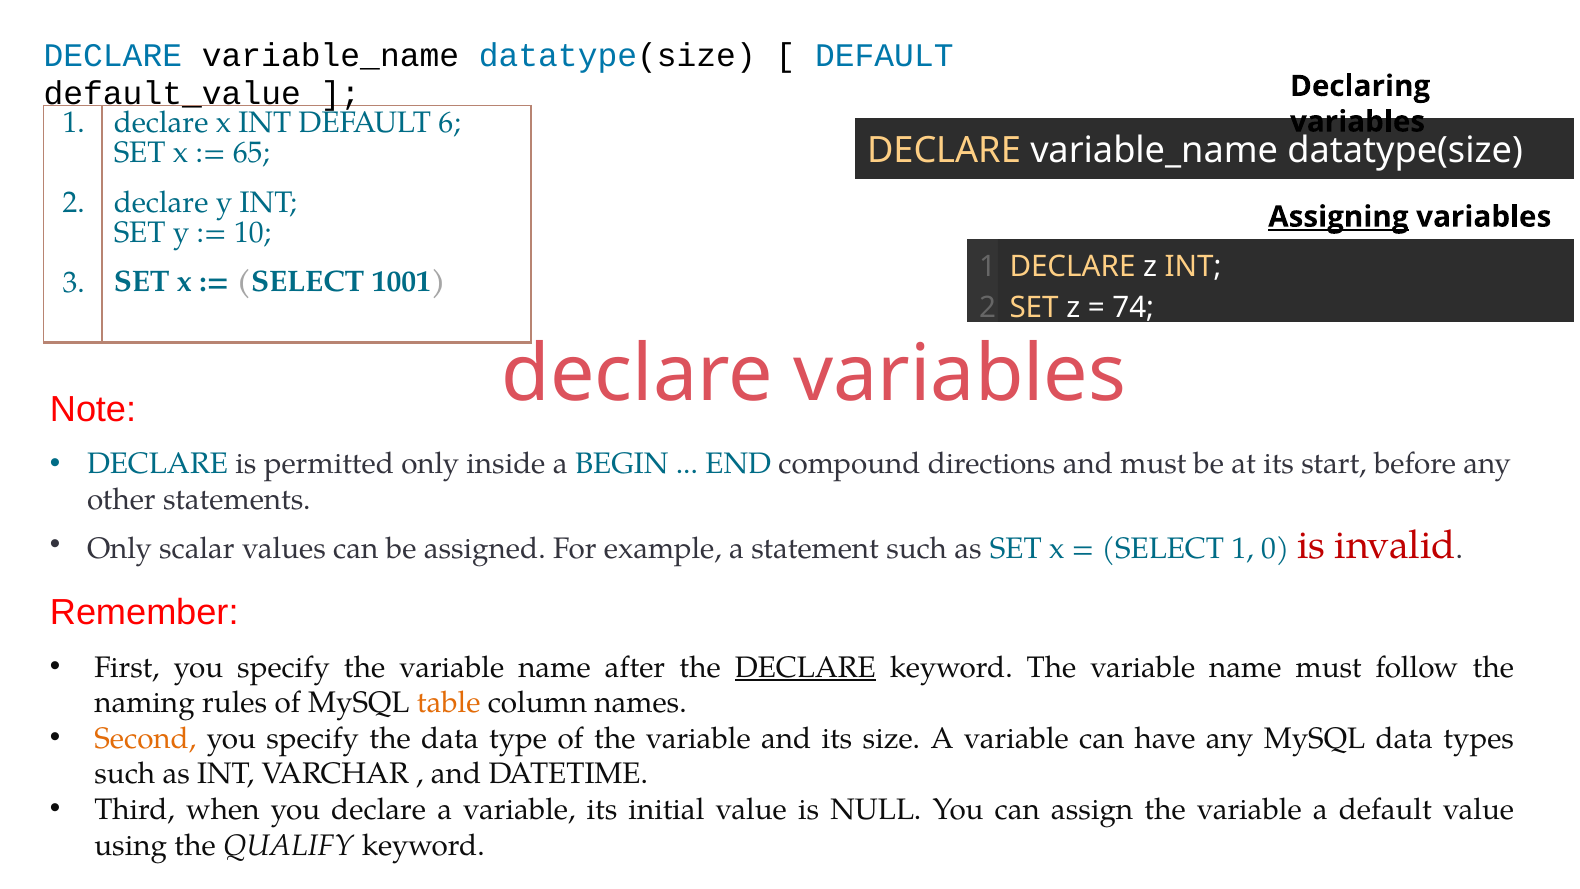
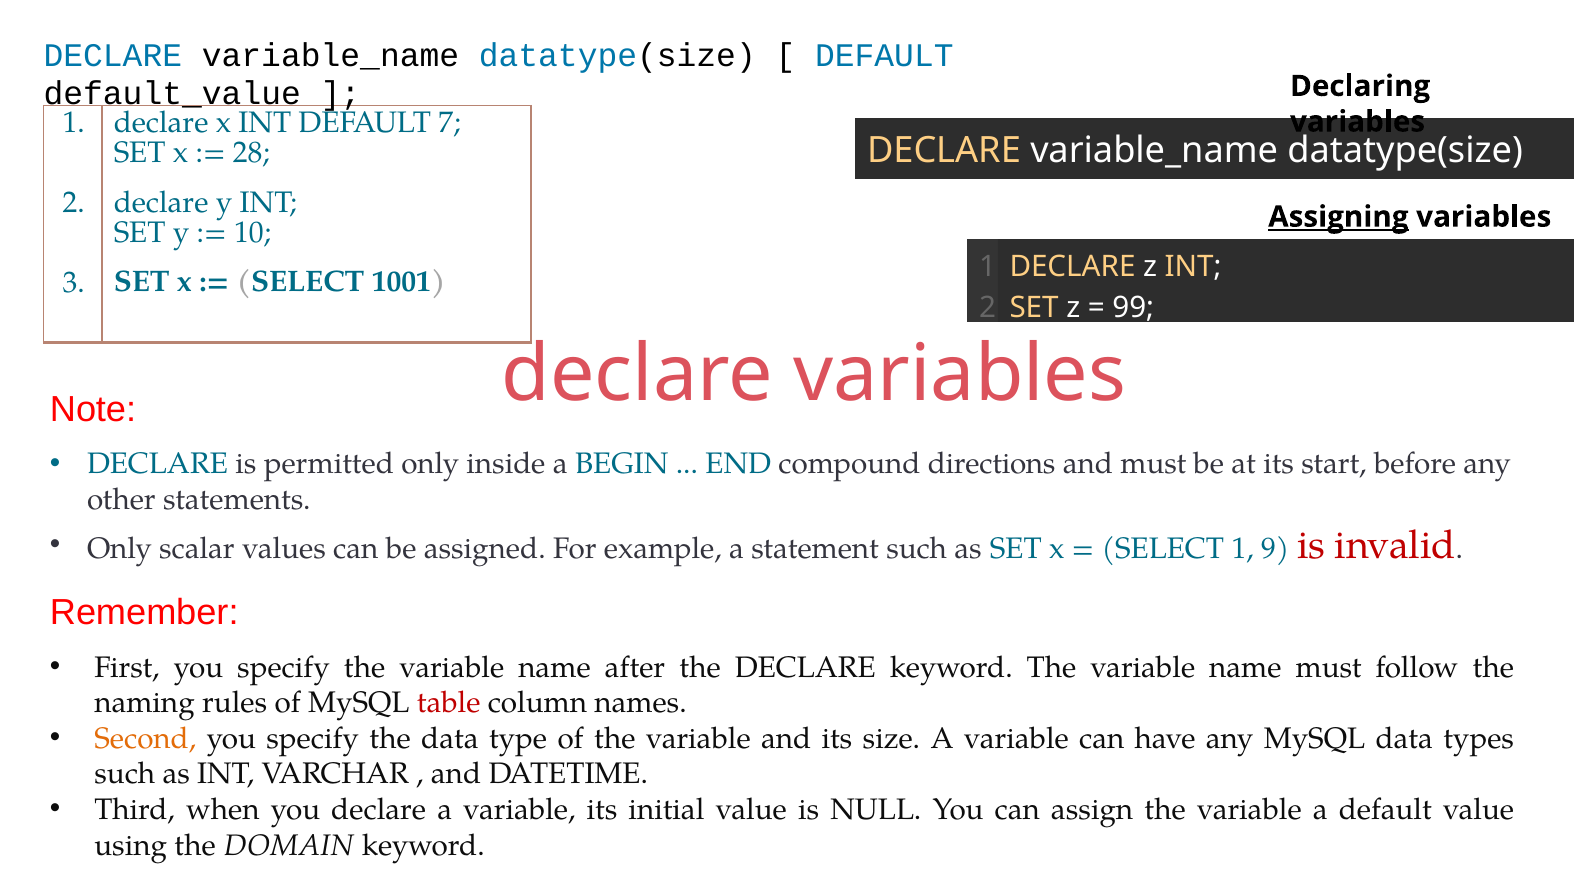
6: 6 -> 7
65: 65 -> 28
74: 74 -> 99
0: 0 -> 9
DECLARE at (805, 667) underline: present -> none
table colour: orange -> red
QUALIFY: QUALIFY -> DOMAIN
